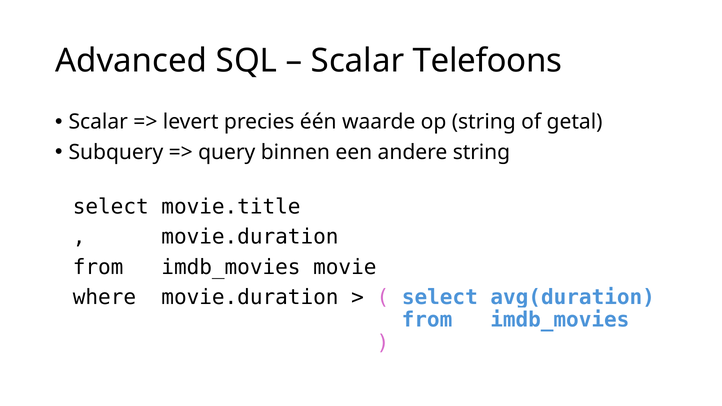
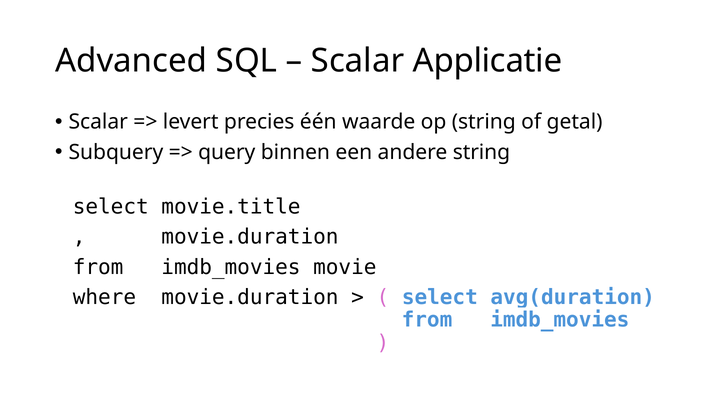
Telefoons: Telefoons -> Applicatie
